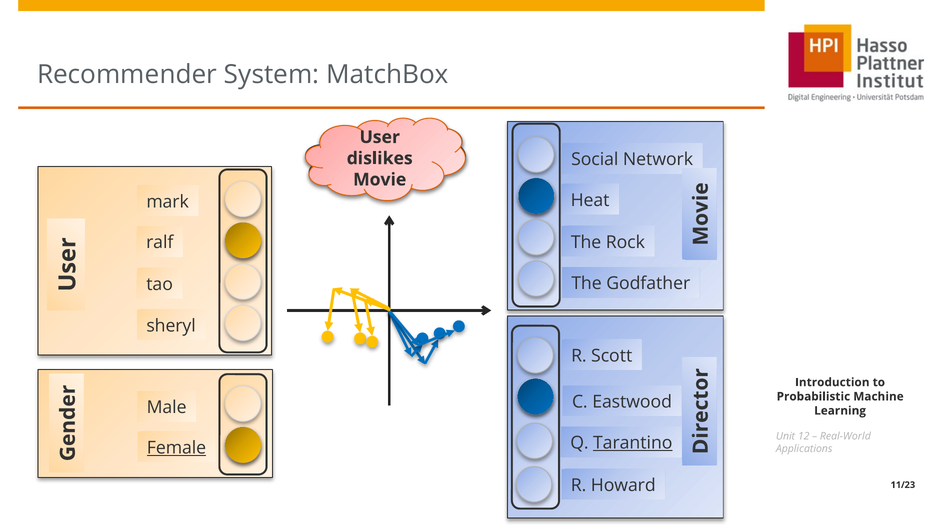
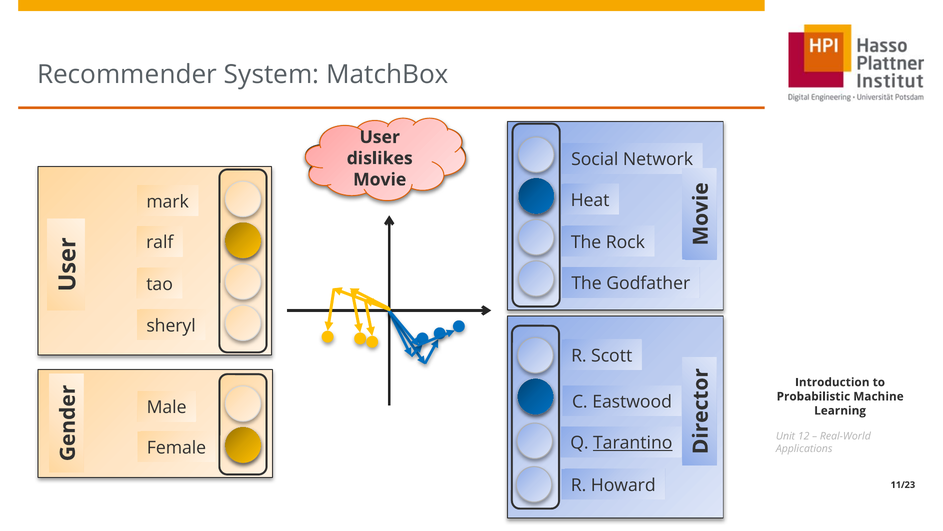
Female underline: present -> none
